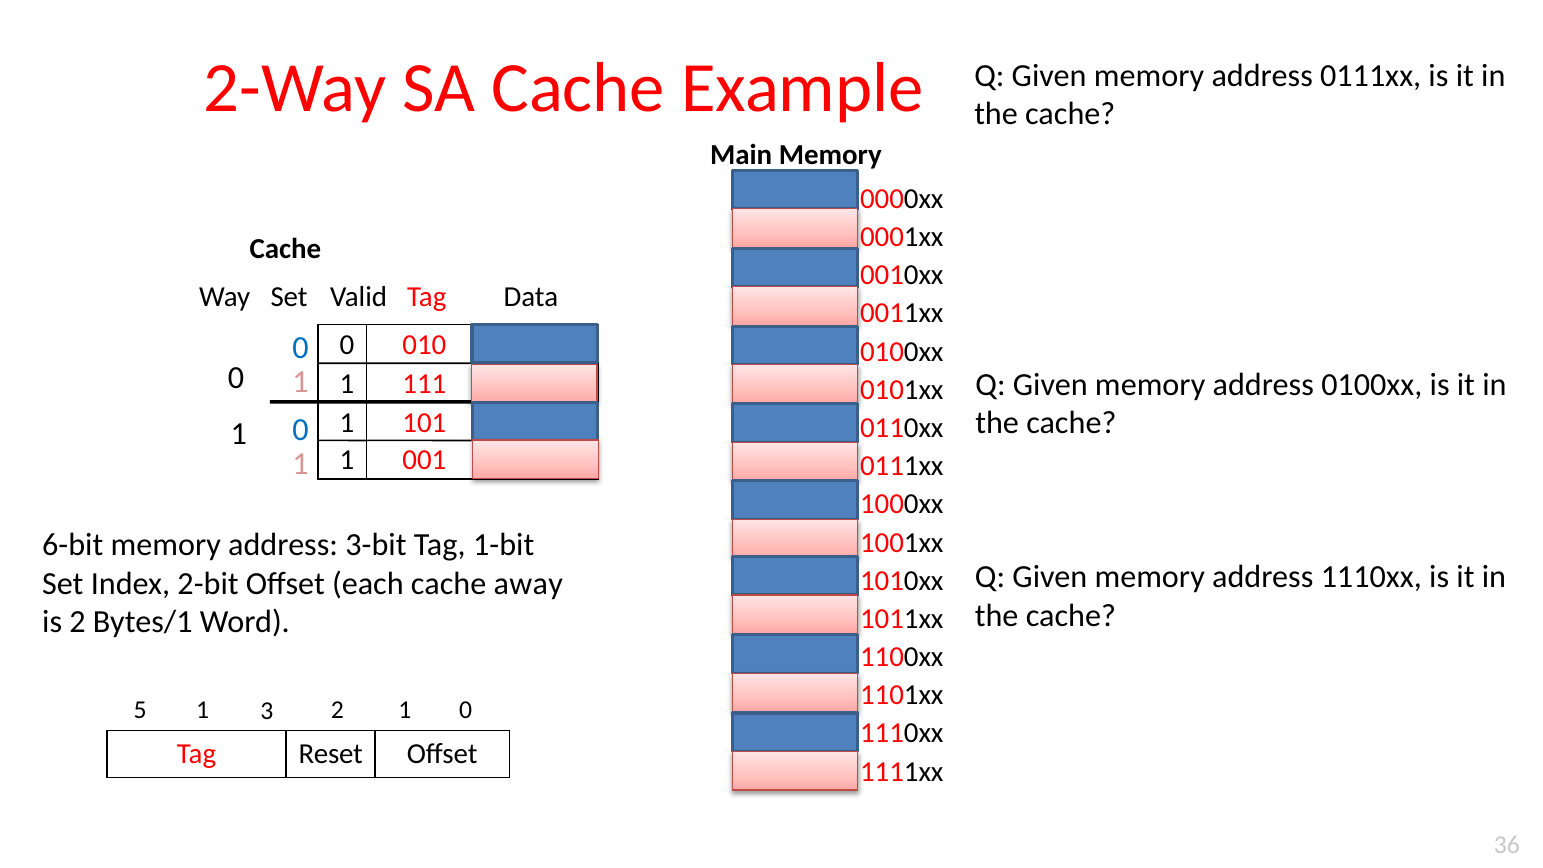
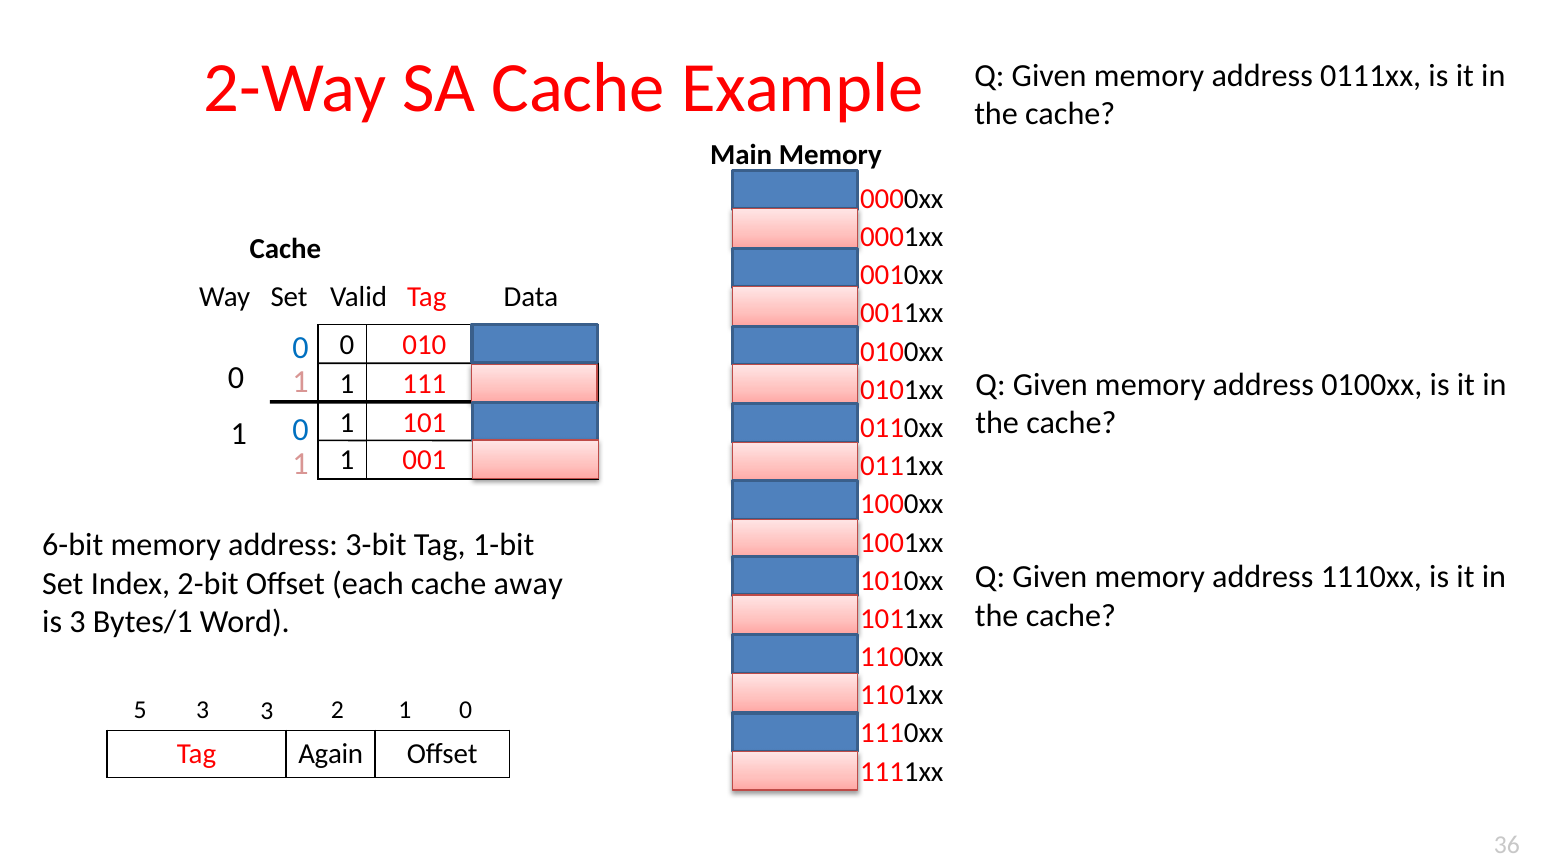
is 2: 2 -> 3
5 1: 1 -> 3
Reset: Reset -> Again
